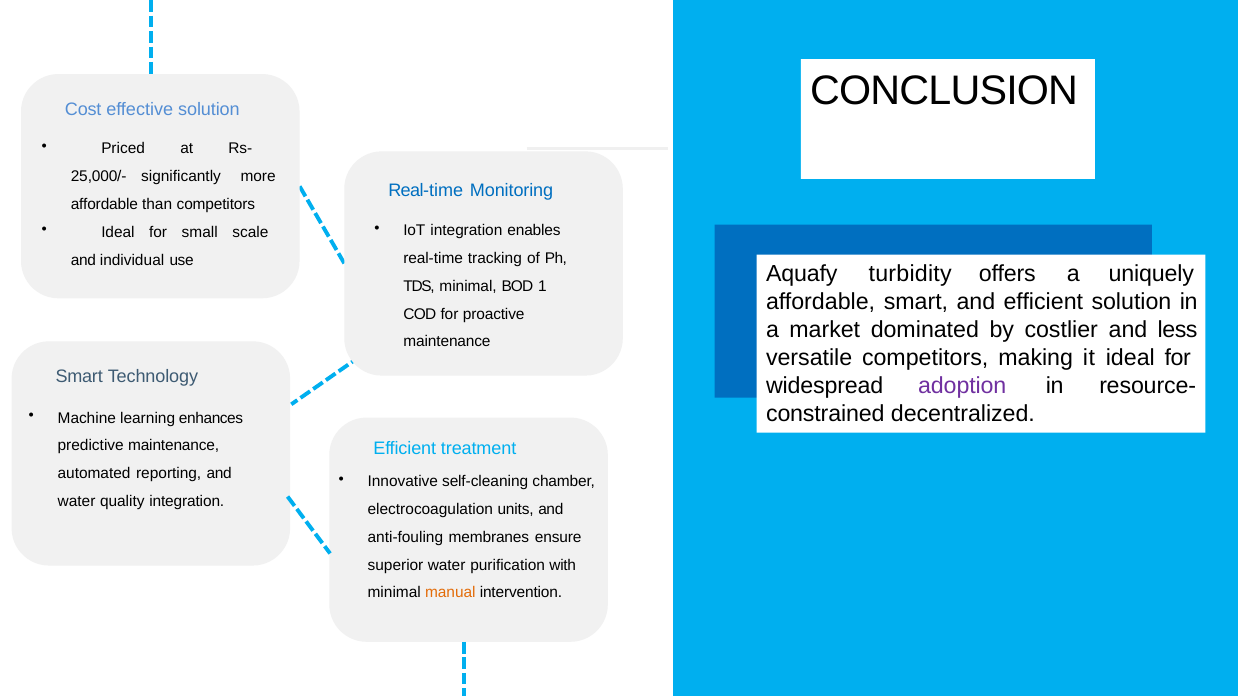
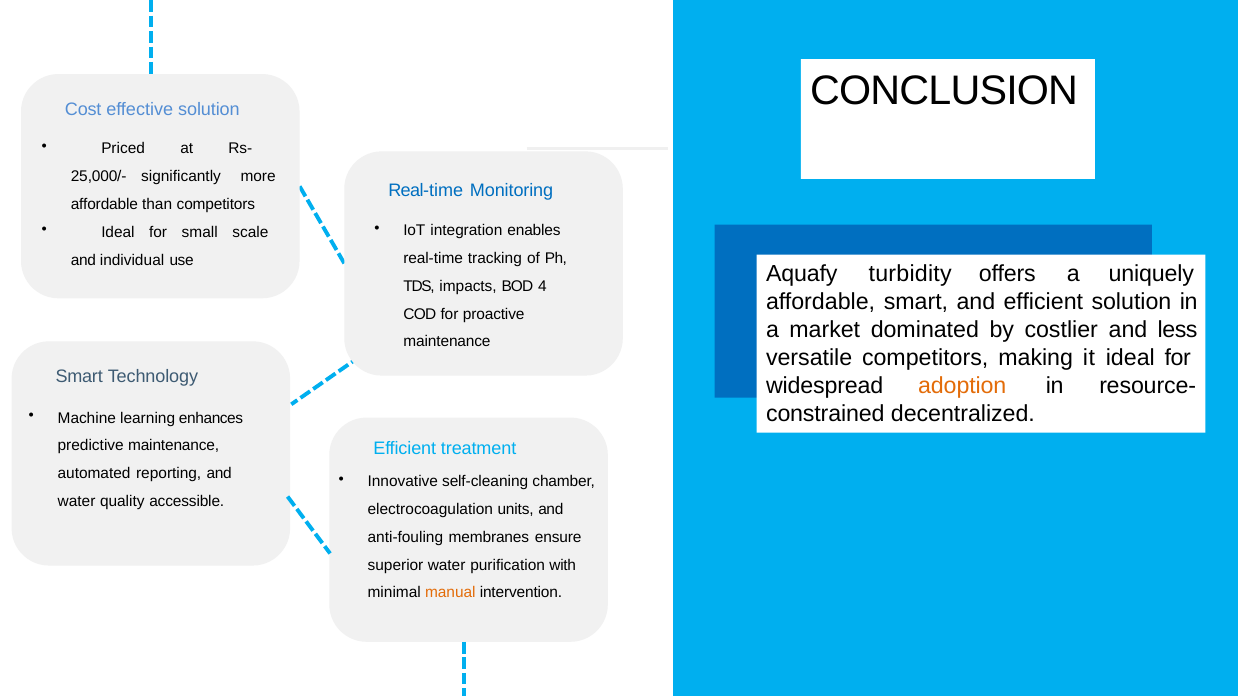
TDS minimal: minimal -> impacts
1: 1 -> 4
adoption colour: purple -> orange
quality integration: integration -> accessible
